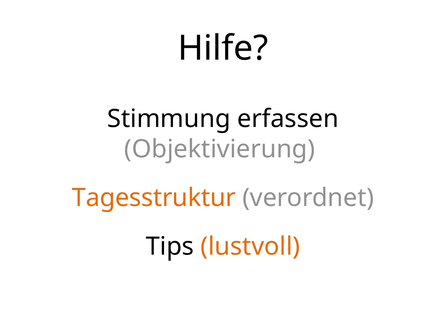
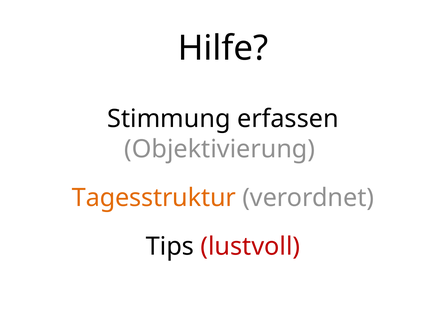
lustvoll colour: orange -> red
